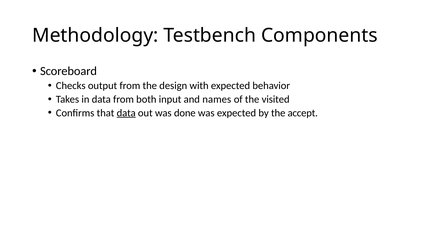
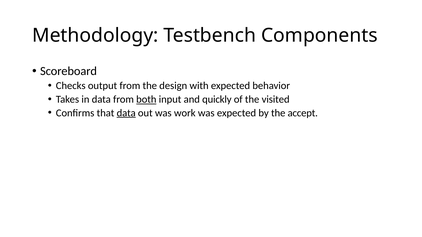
both underline: none -> present
names: names -> quickly
done: done -> work
